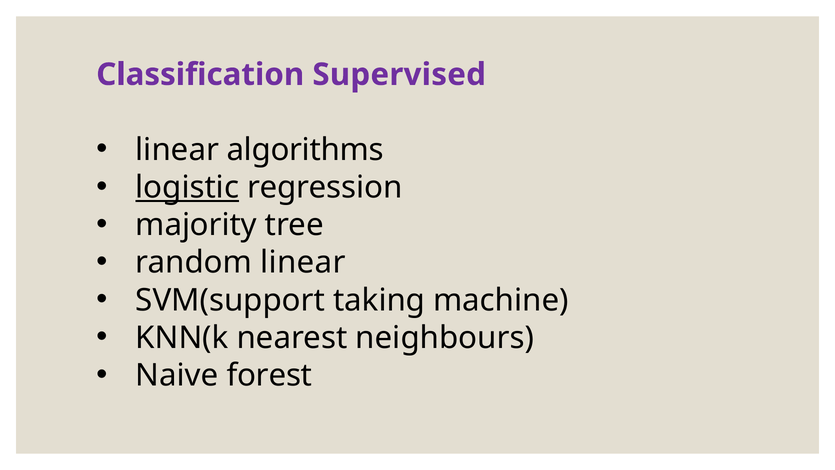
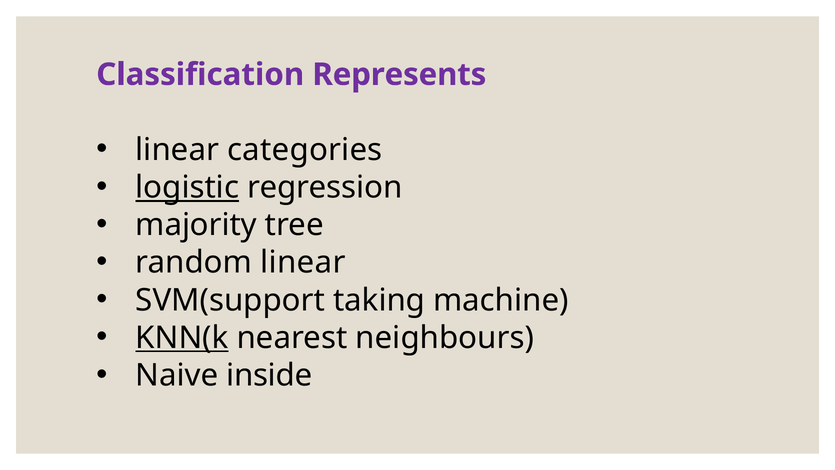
Supervised: Supervised -> Represents
algorithms: algorithms -> categories
KNN(k underline: none -> present
forest: forest -> inside
